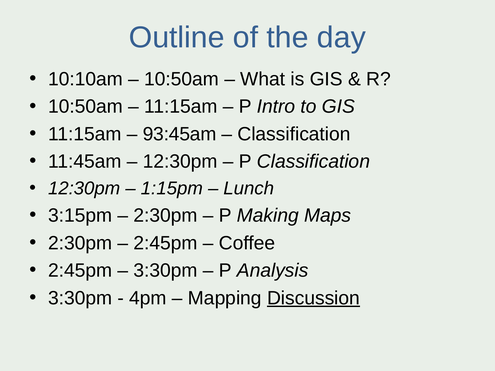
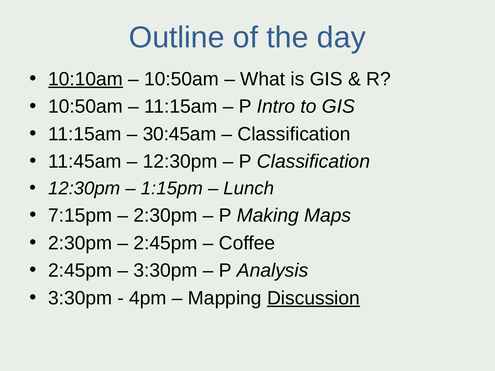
10:10am underline: none -> present
93:45am: 93:45am -> 30:45am
3:15pm: 3:15pm -> 7:15pm
